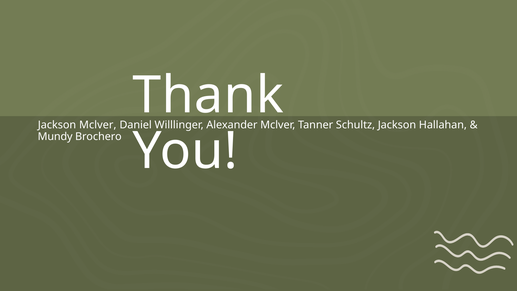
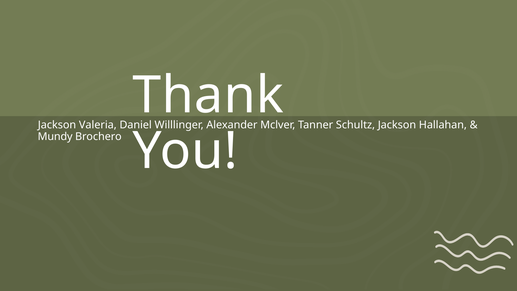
Jackson Mclver: Mclver -> Valeria
